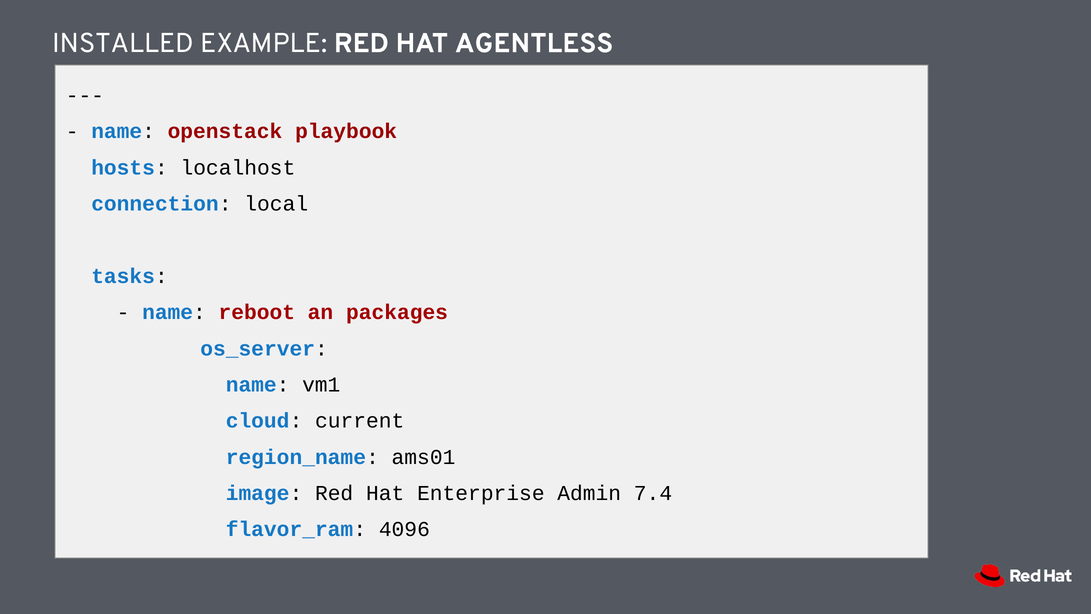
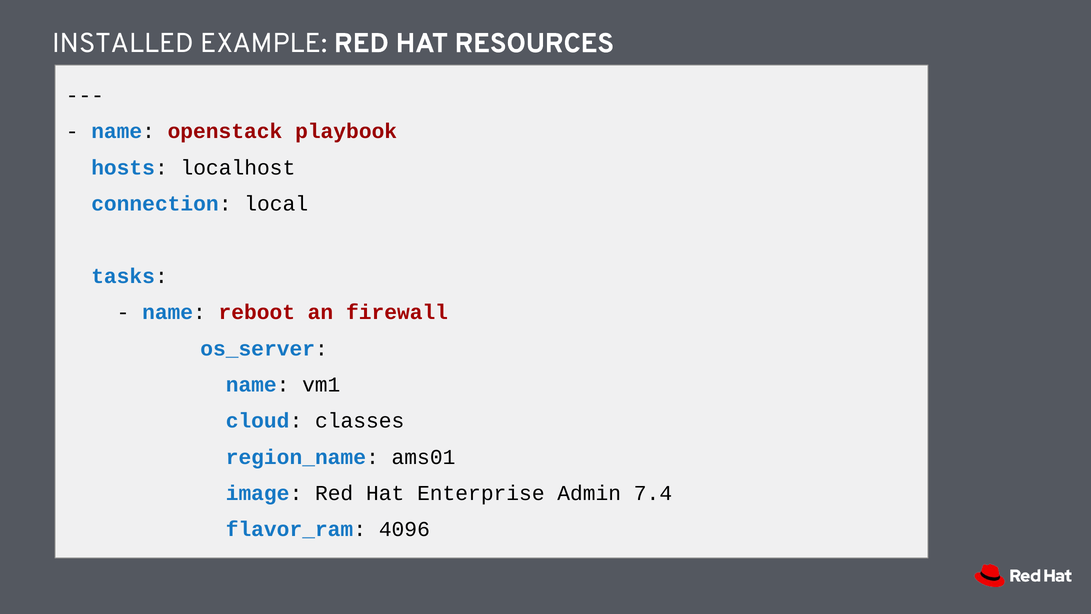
AGENTLESS: AGENTLESS -> RESOURCES
packages: packages -> firewall
current: current -> classes
